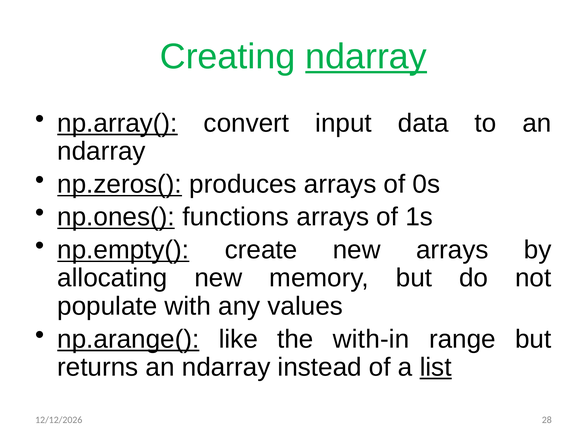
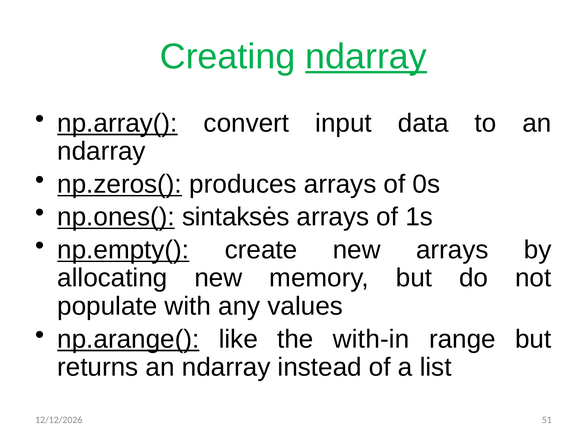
functions: functions -> sintaksės
list underline: present -> none
28: 28 -> 51
